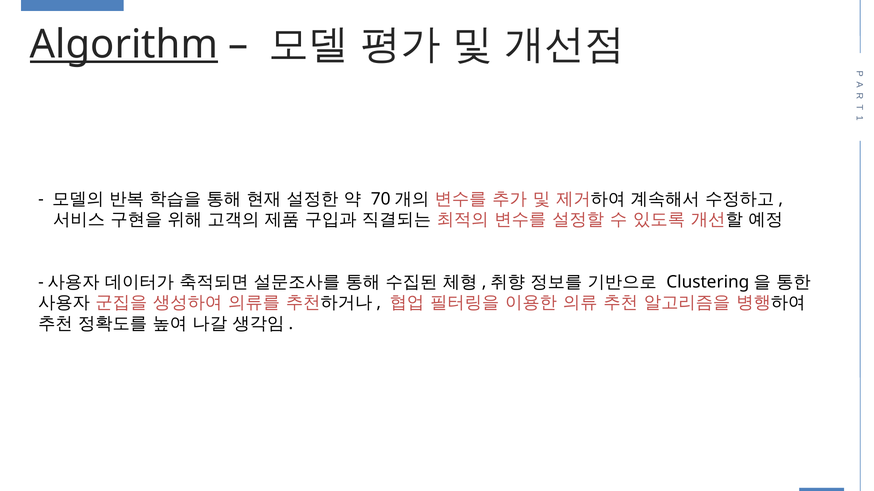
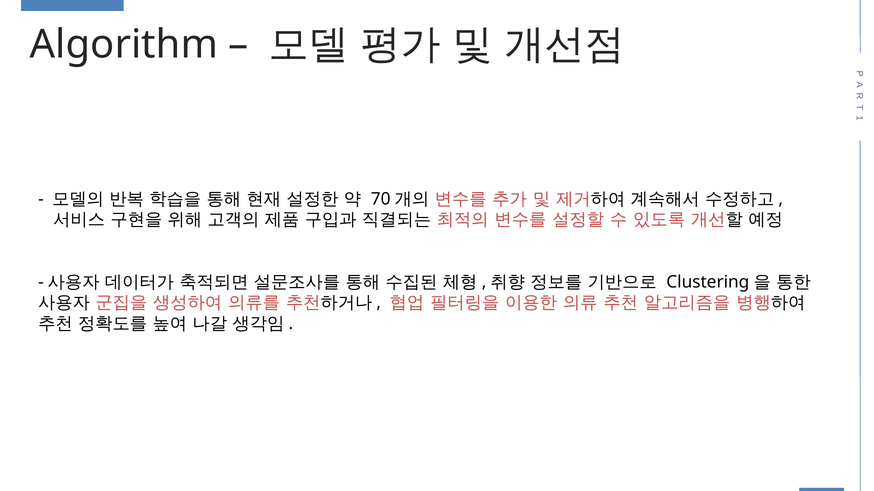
Algorithm underline: present -> none
